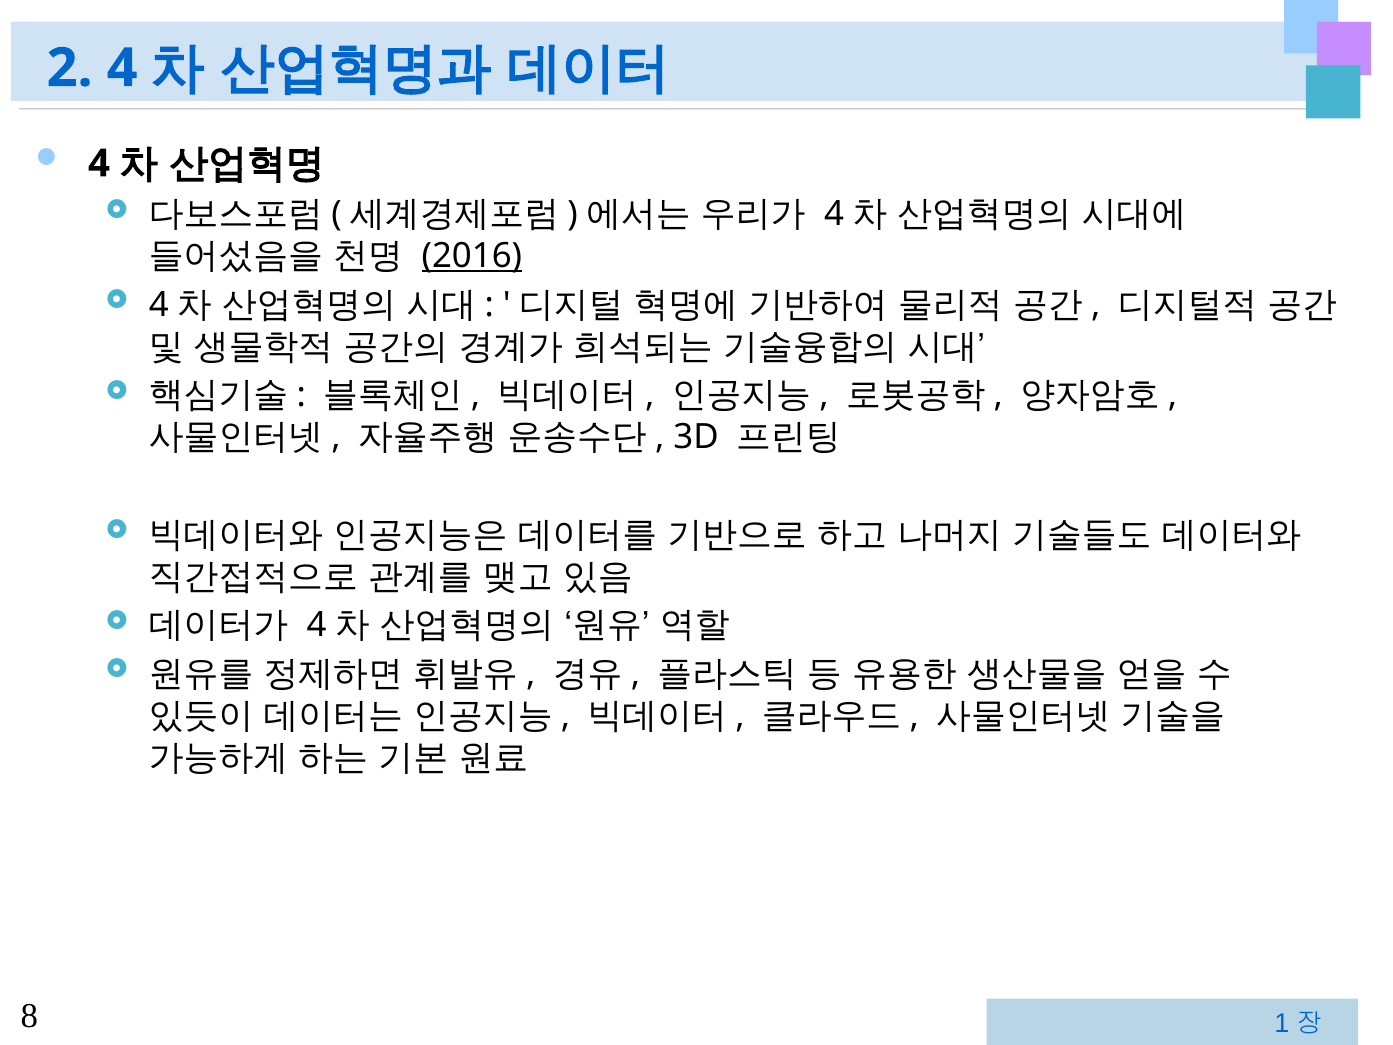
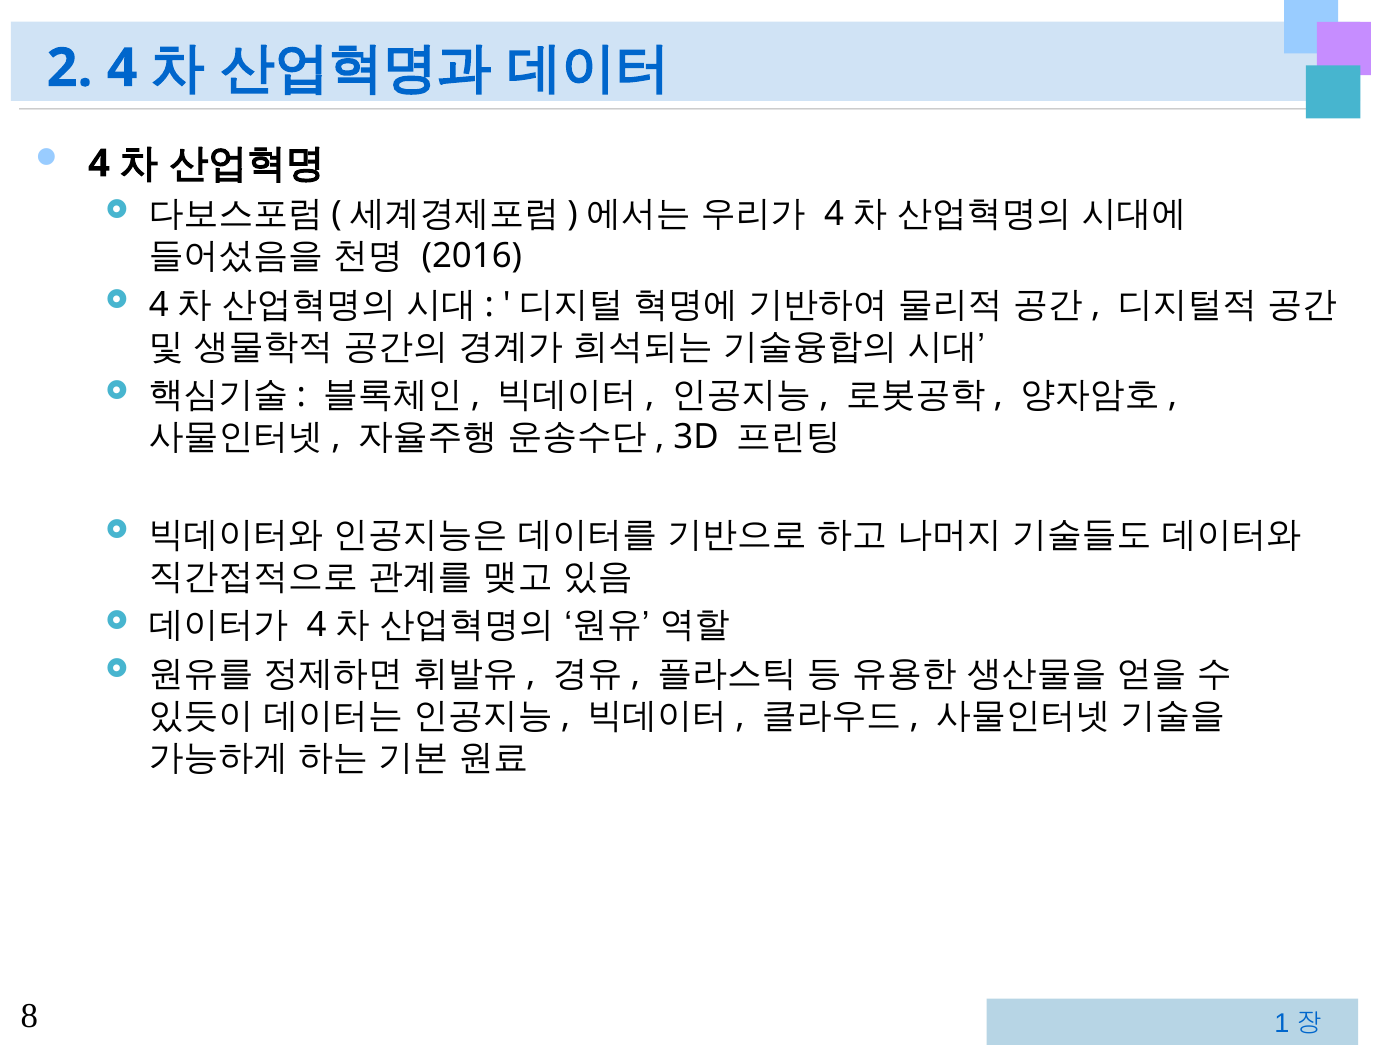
2016 underline: present -> none
